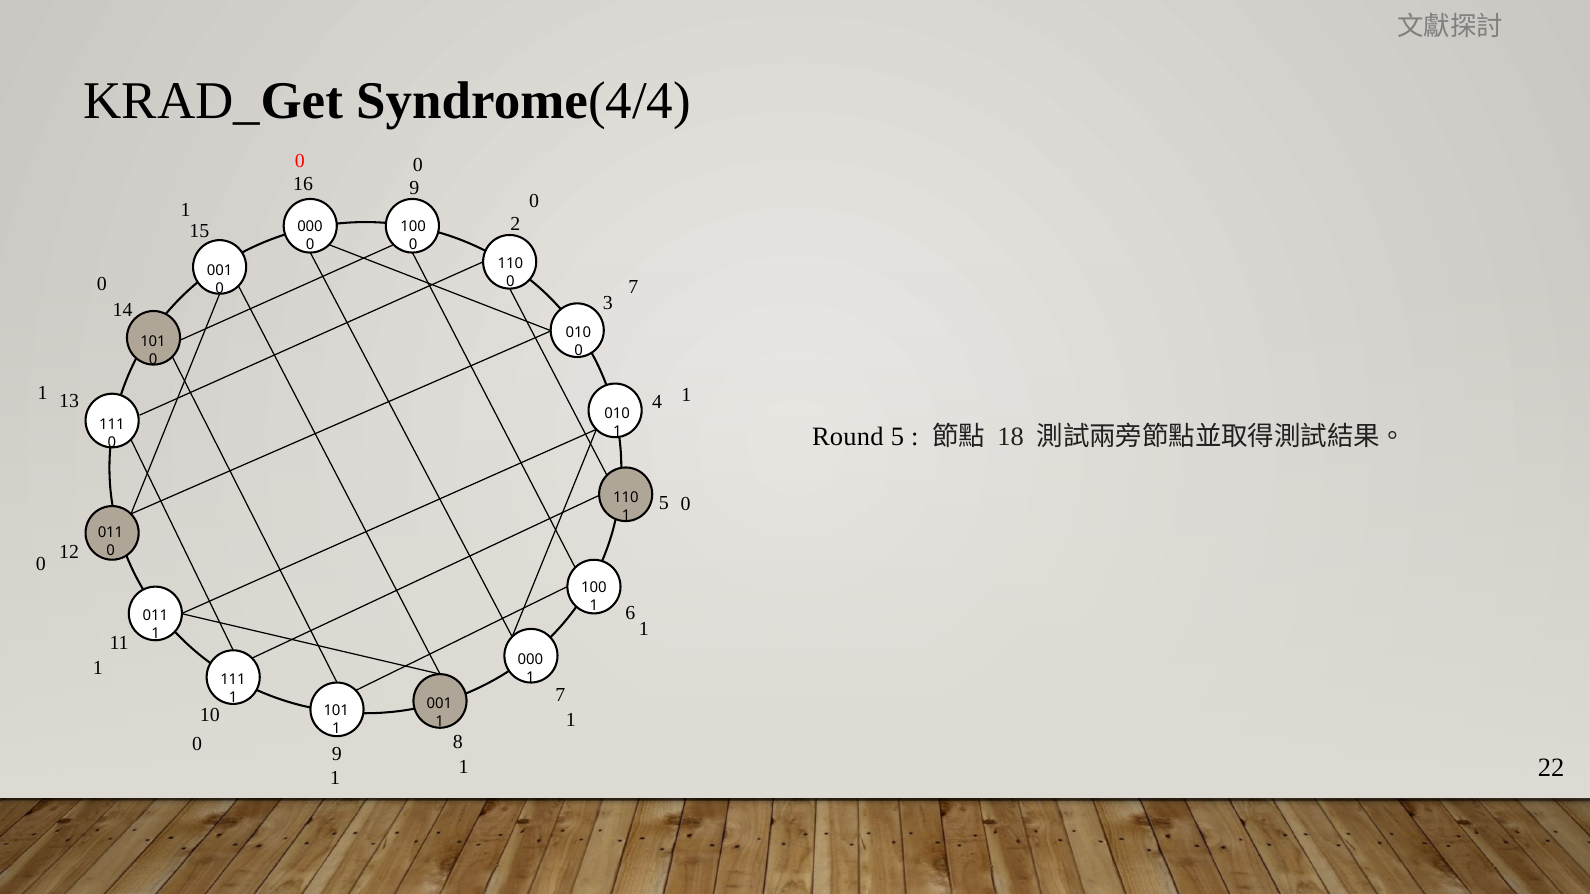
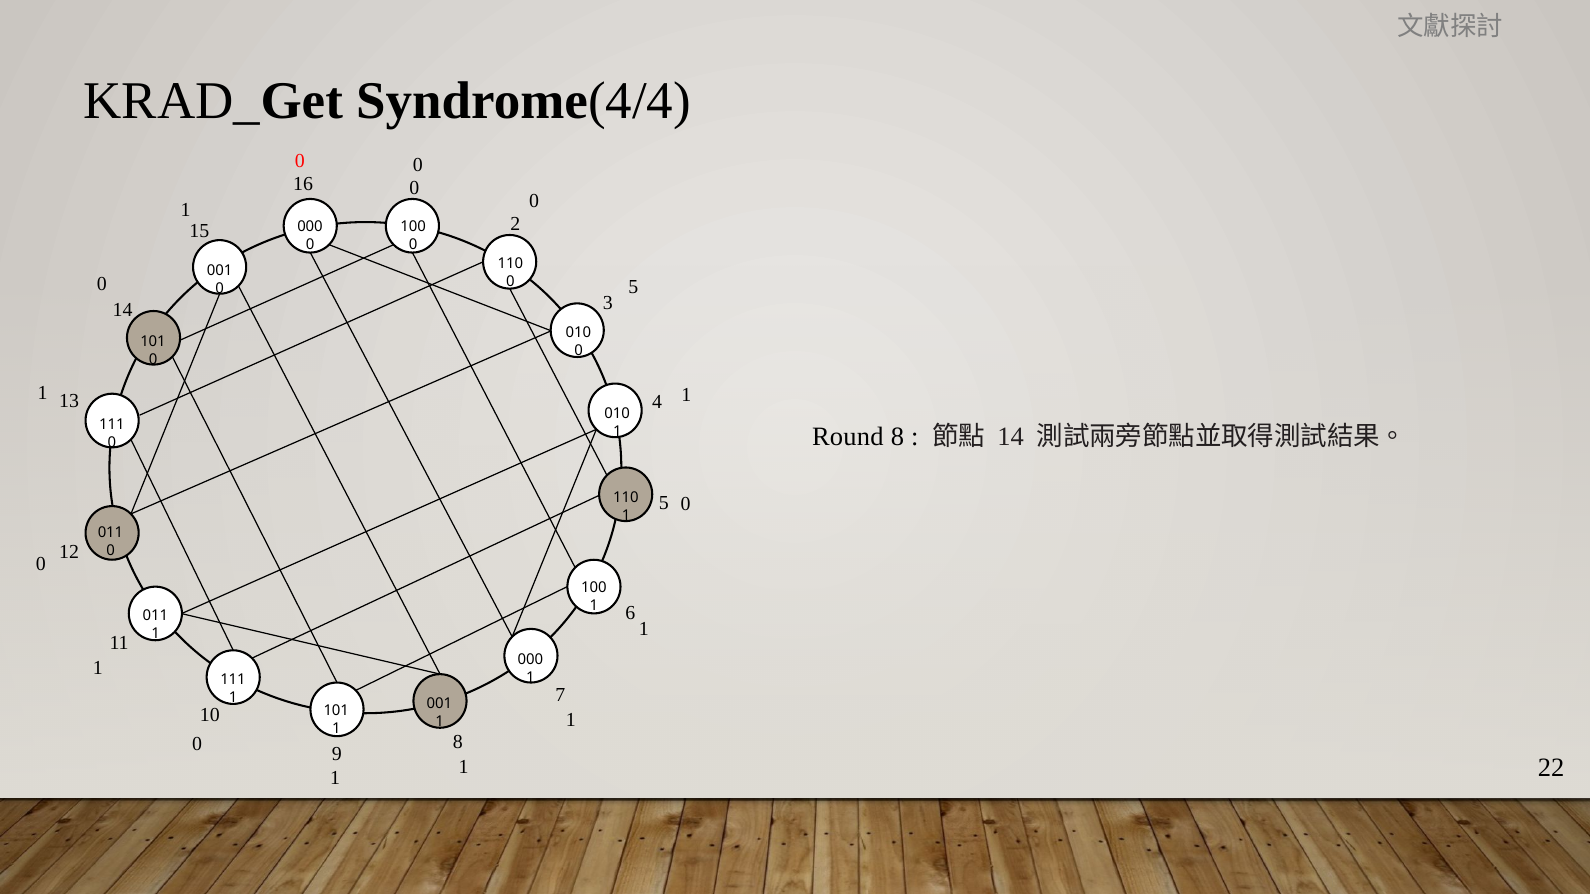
16 9: 9 -> 0
0 7: 7 -> 5
Round 5: 5 -> 8
18 at (1011, 437): 18 -> 14
